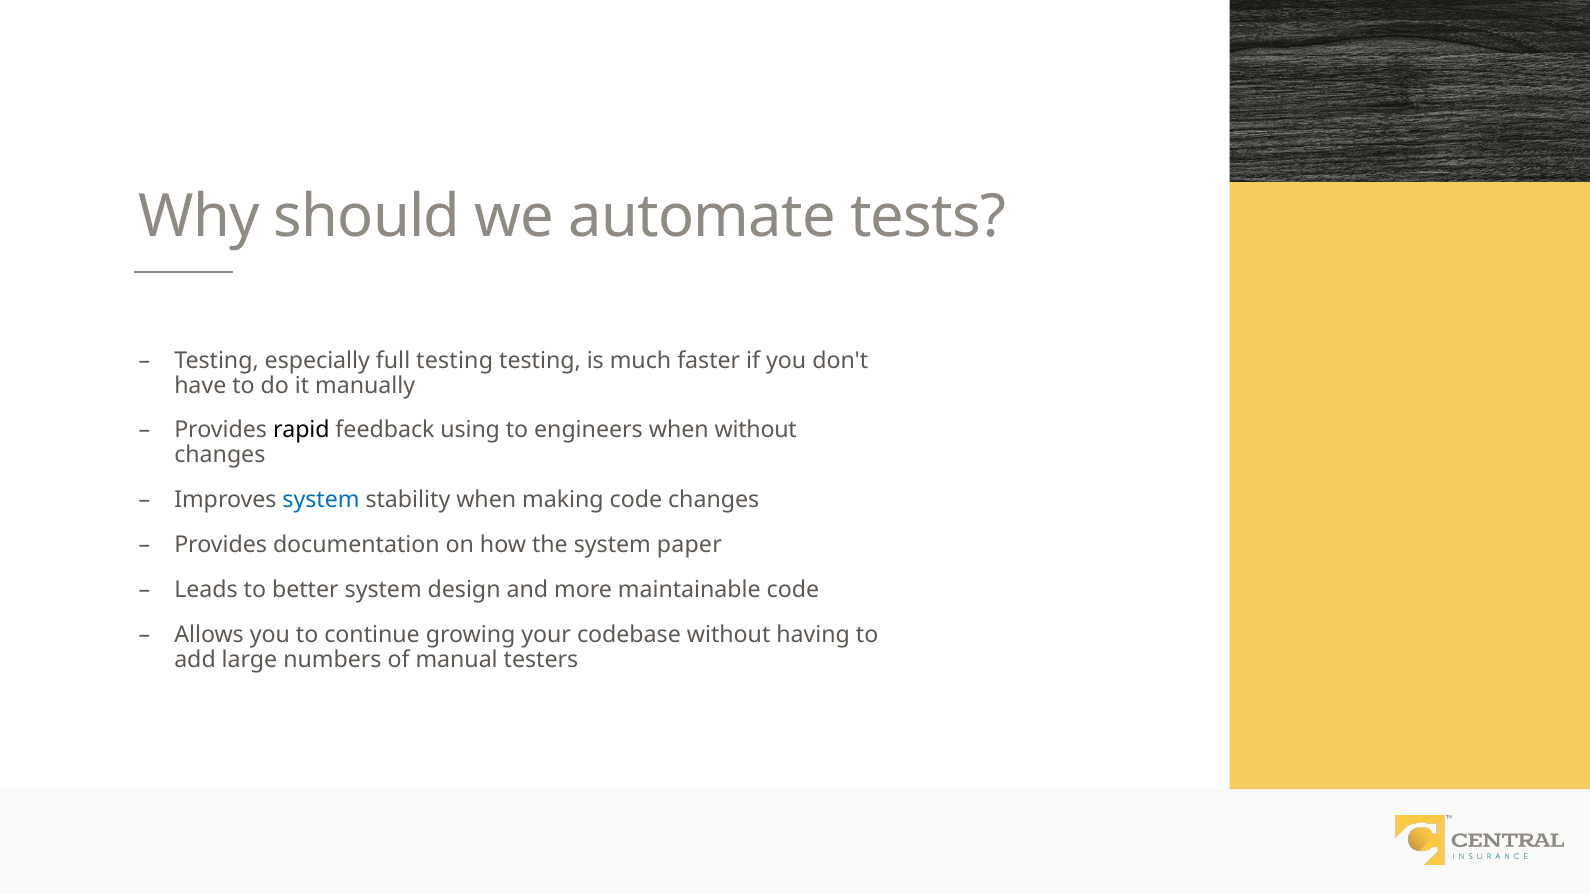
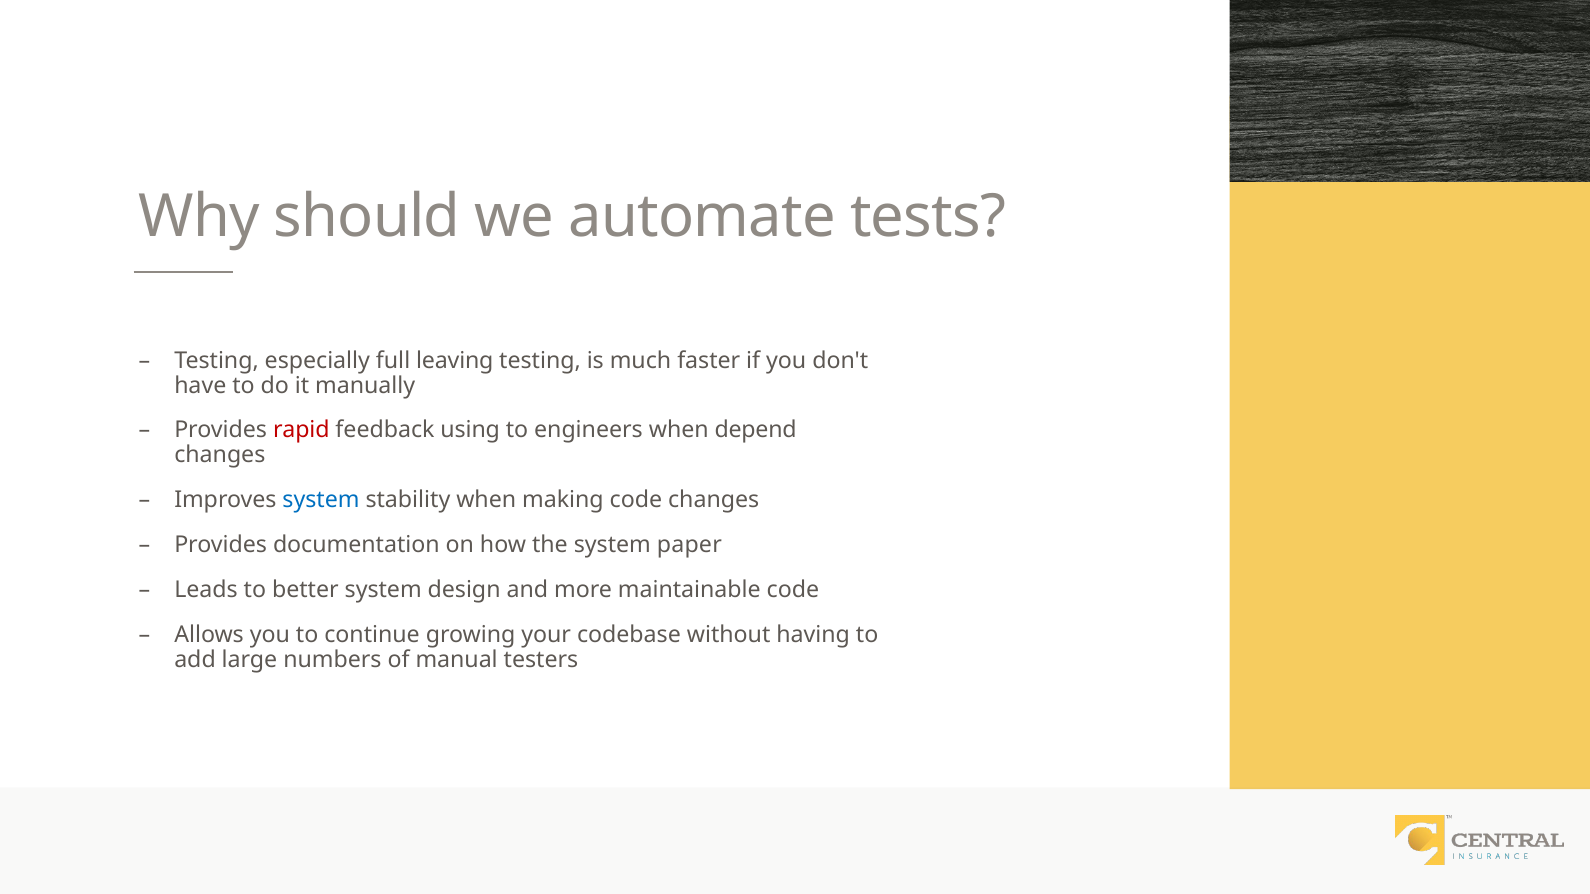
full testing: testing -> leaving
rapid colour: black -> red
when without: without -> depend
